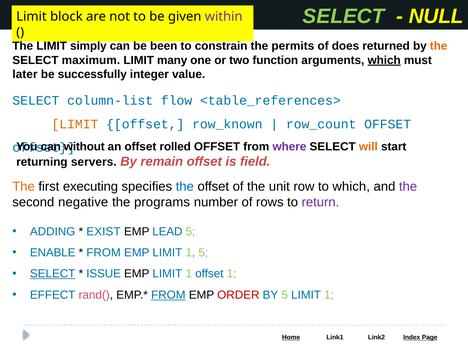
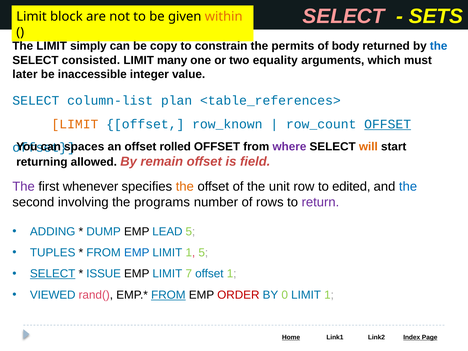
SELECT at (344, 16) colour: light green -> pink
NULL: NULL -> SETS
within colour: purple -> orange
been: been -> copy
does: does -> body
the at (439, 46) colour: orange -> blue
maximum: maximum -> consisted
function: function -> equality
which at (384, 60) underline: present -> none
successfully: successfully -> inaccessible
flow: flow -> plan
OFFSET at (388, 124) underline: none -> present
without: without -> spaces
servers: servers -> allowed
The at (24, 187) colour: orange -> purple
executing: executing -> whenever
the at (185, 187) colour: blue -> orange
to which: which -> edited
the at (408, 187) colour: purple -> blue
negative: negative -> involving
EXIST: EXIST -> DUMP
ENABLE: ENABLE -> TUPLES
1 at (189, 274): 1 -> 7
EFFECT: EFFECT -> VIEWED
BY 5: 5 -> 0
